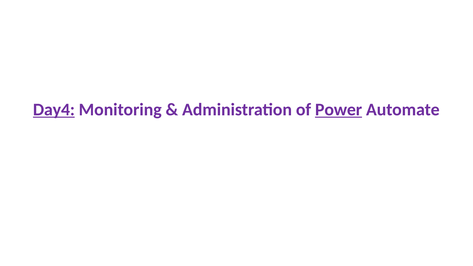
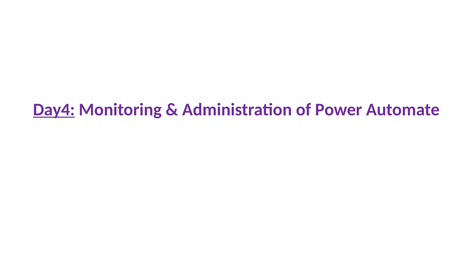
Power underline: present -> none
